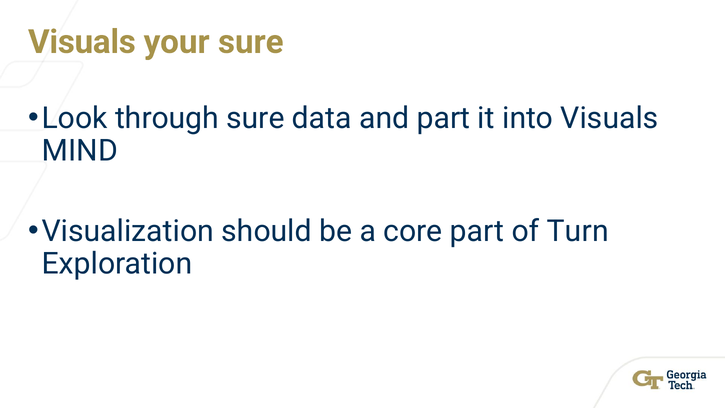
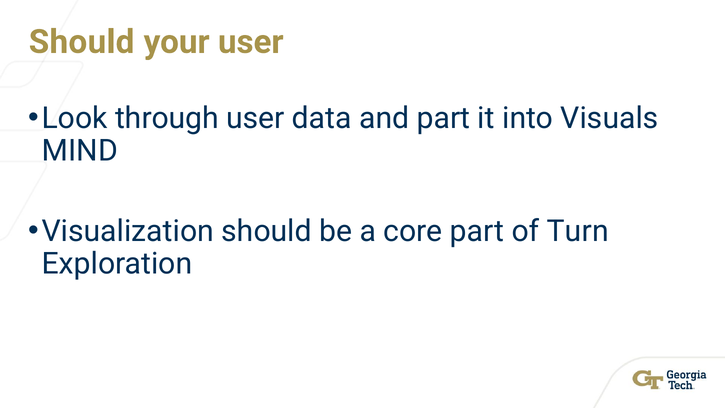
Visuals at (82, 42): Visuals -> Should
your sure: sure -> user
through sure: sure -> user
